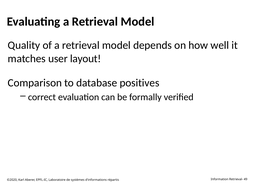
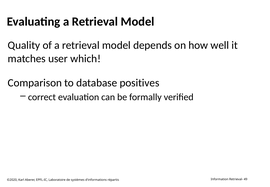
layout: layout -> which
